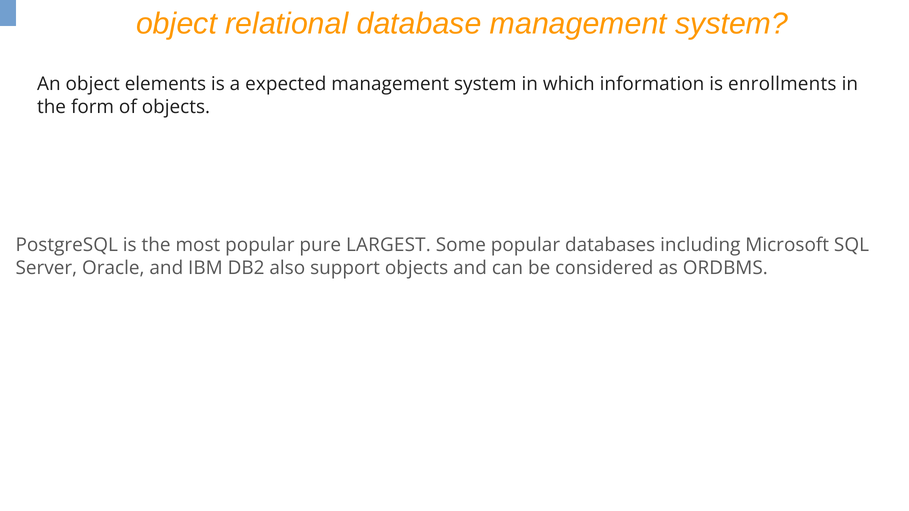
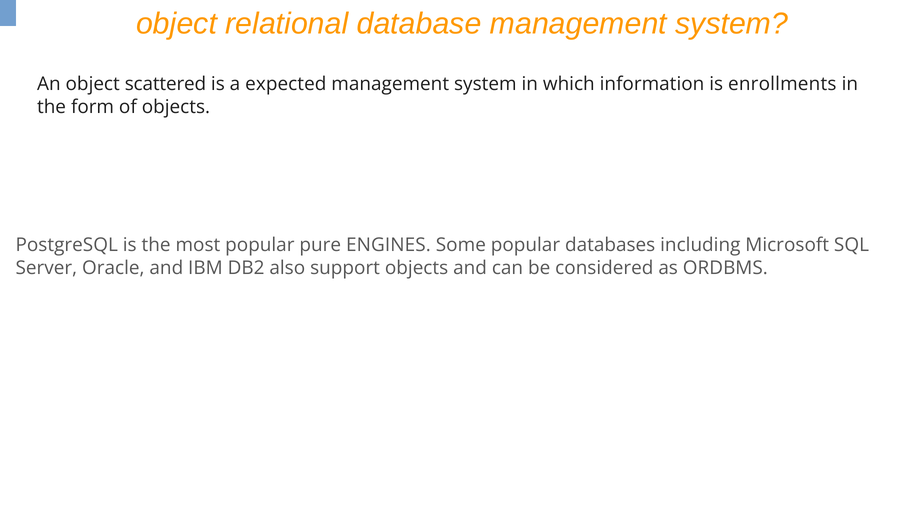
elements: elements -> scattered
LARGEST: LARGEST -> ENGINES
